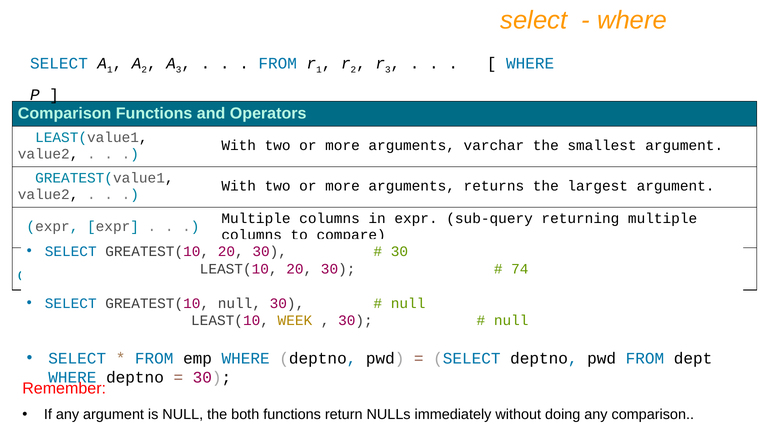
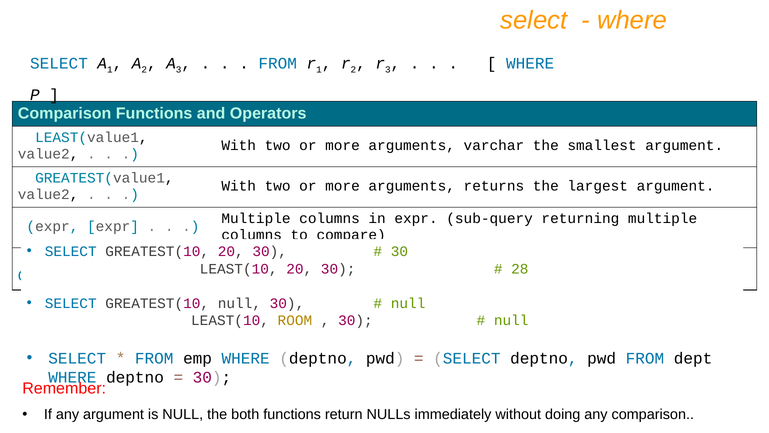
74: 74 -> 28
WEEK: WEEK -> ROOM
